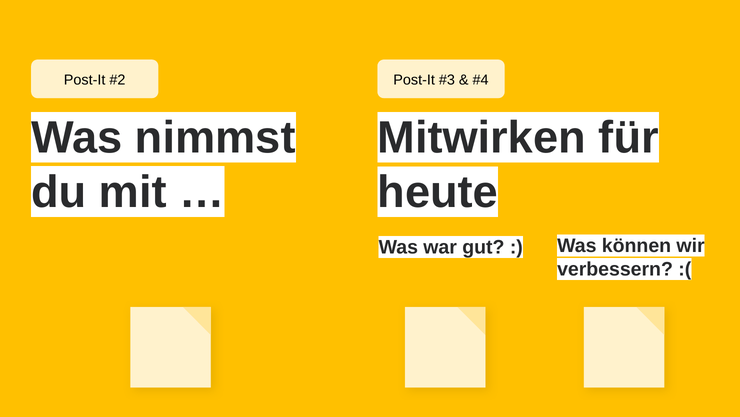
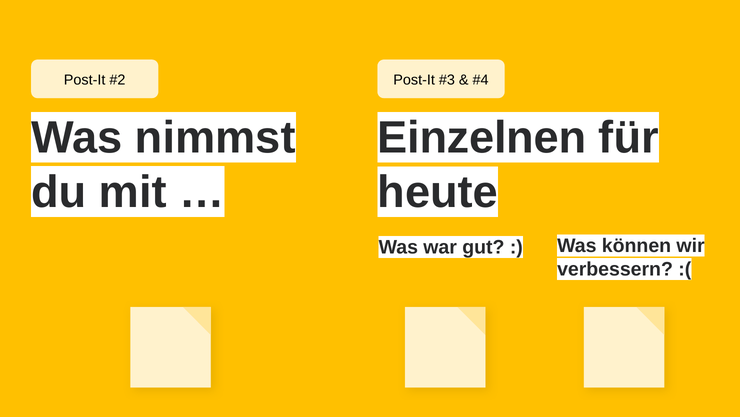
Mitwirken: Mitwirken -> Einzelnen
